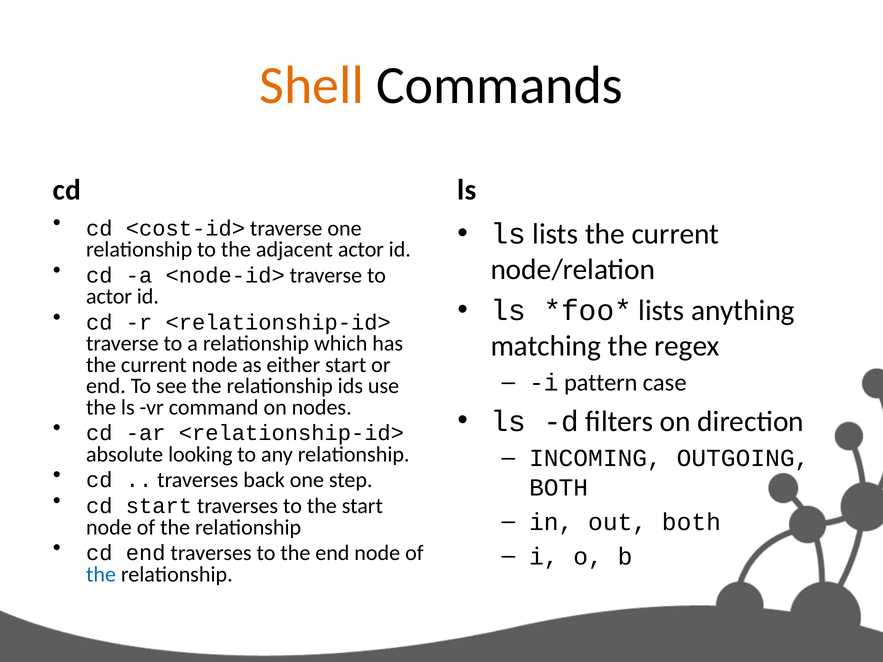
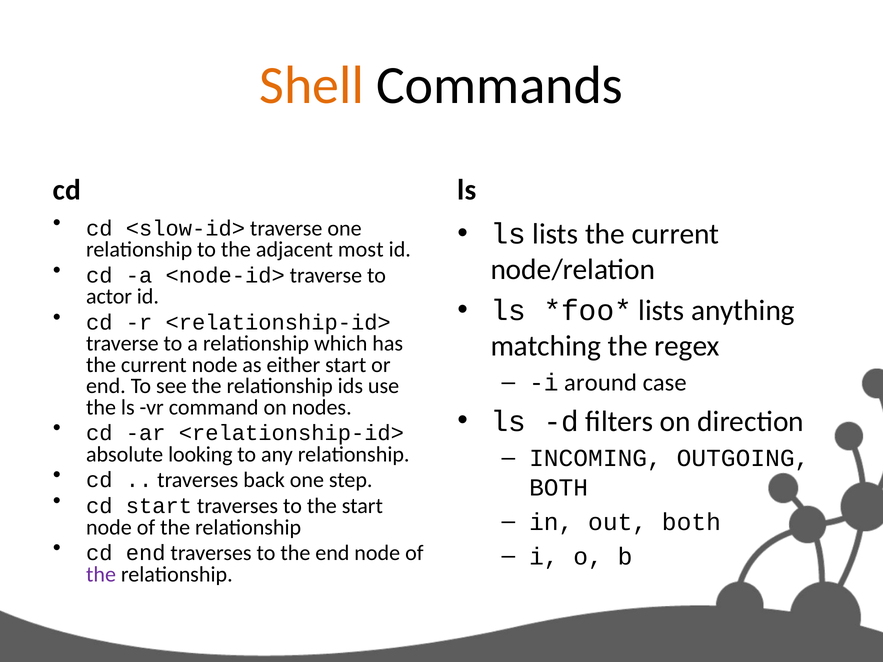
<cost-id>: <cost-id> -> <slow-id>
adjacent actor: actor -> most
pattern: pattern -> around
the at (101, 575) colour: blue -> purple
